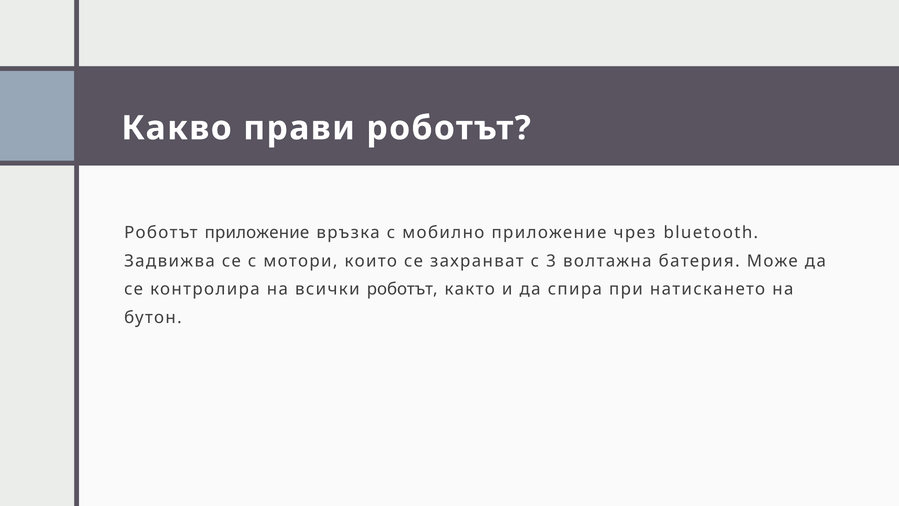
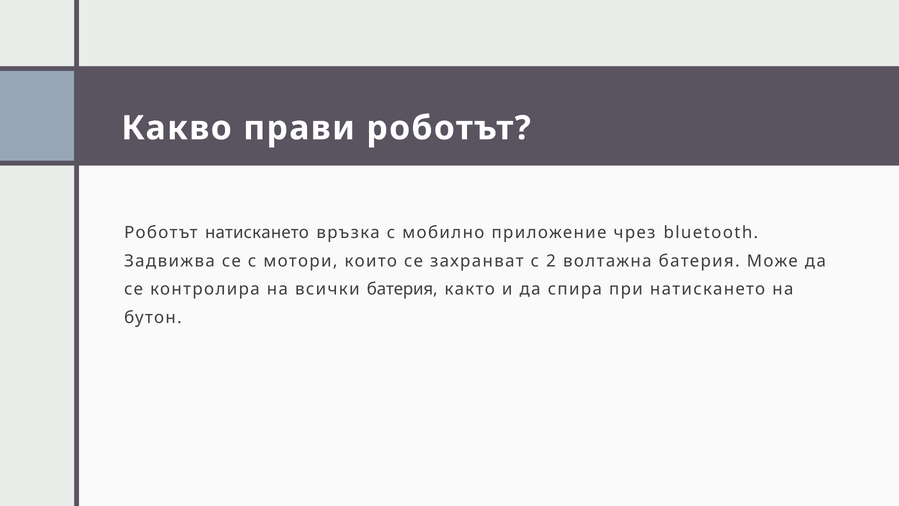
Роботът приложение: приложение -> натискането
3: 3 -> 2
всички роботът: роботът -> батерия
